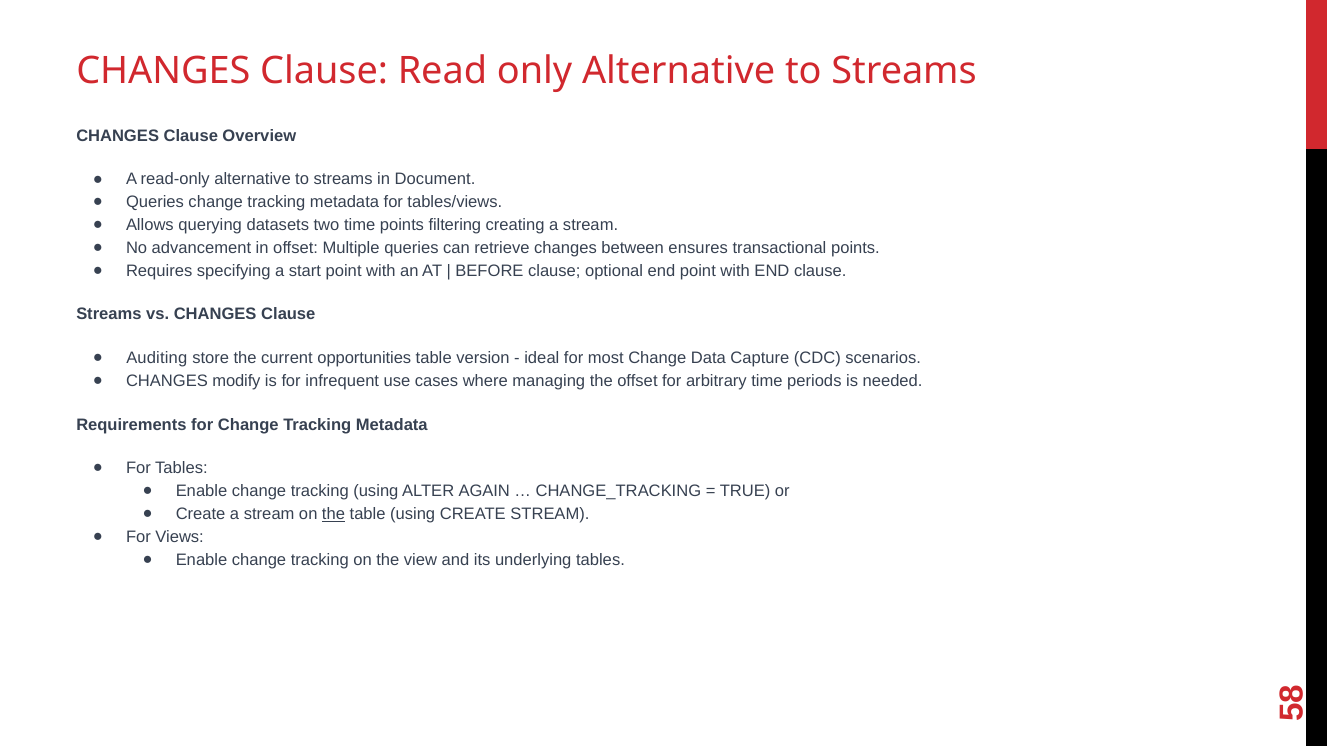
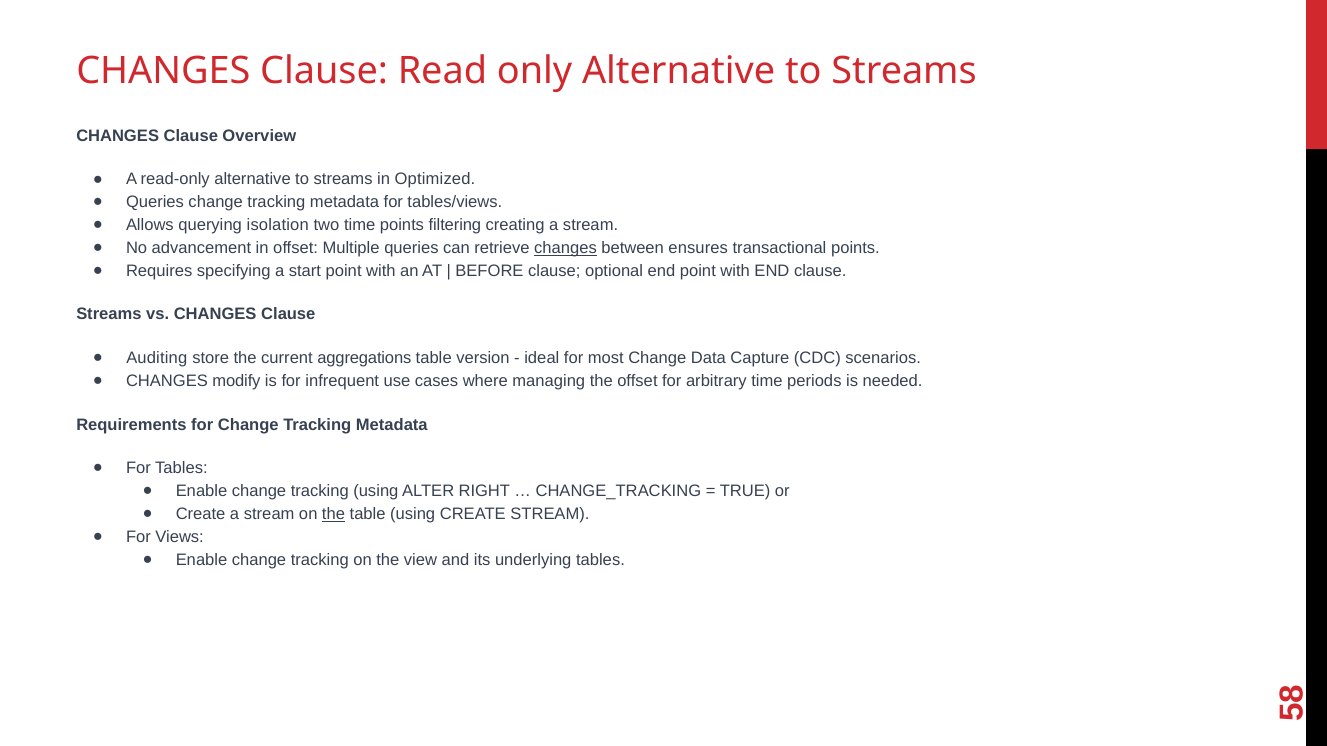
Document: Document -> Optimized
datasets: datasets -> isolation
changes at (566, 248) underline: none -> present
opportunities: opportunities -> aggregations
AGAIN: AGAIN -> RIGHT
